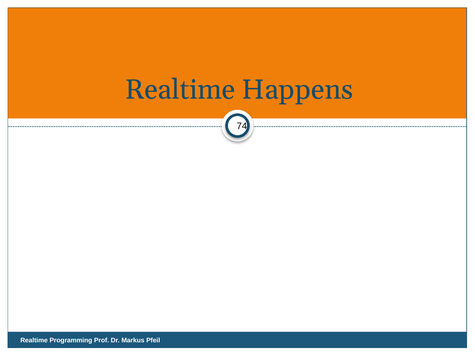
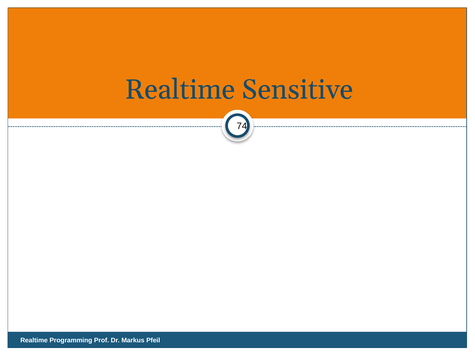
Happens: Happens -> Sensitive
